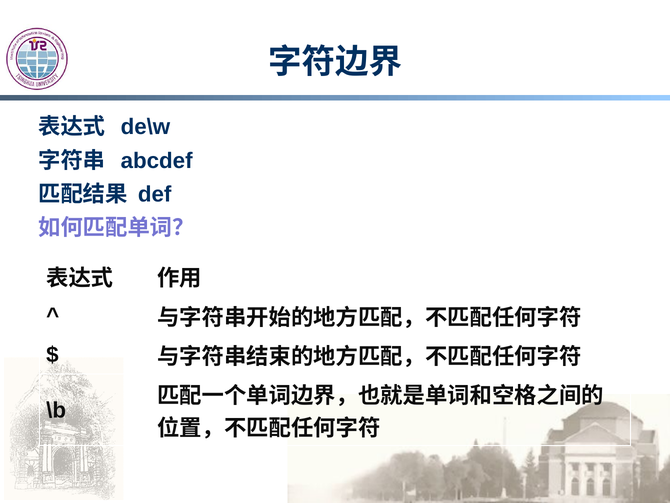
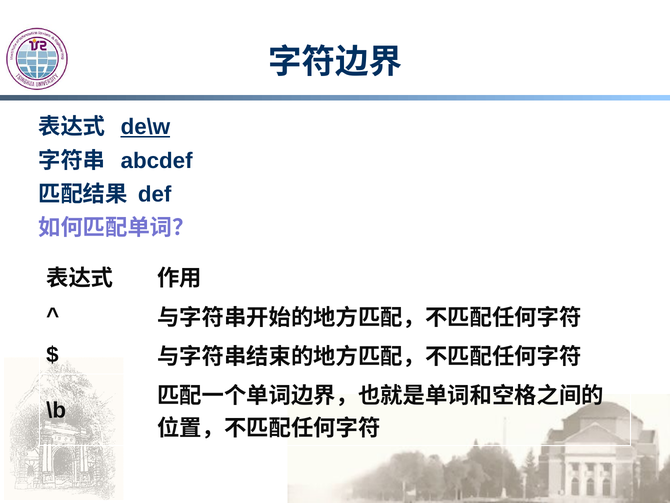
de\w underline: none -> present
